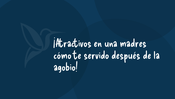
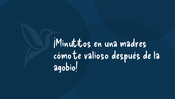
¡Atractivos: ¡Atractivos -> ¡Minutitos
servido: servido -> valioso
